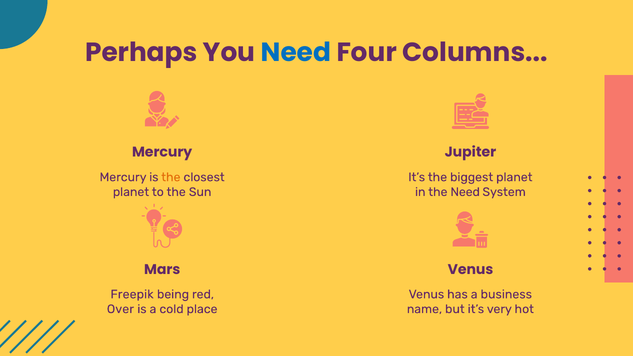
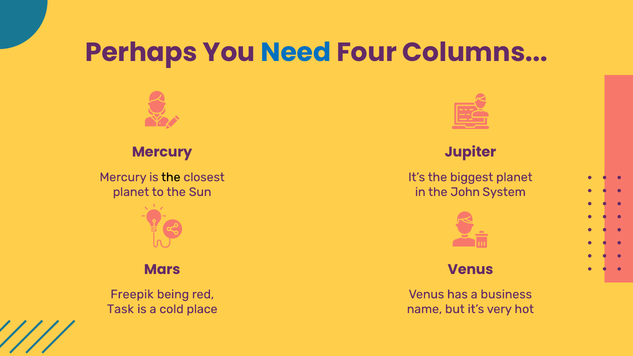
the at (171, 177) colour: orange -> black
the Need: Need -> John
Over: Over -> Task
